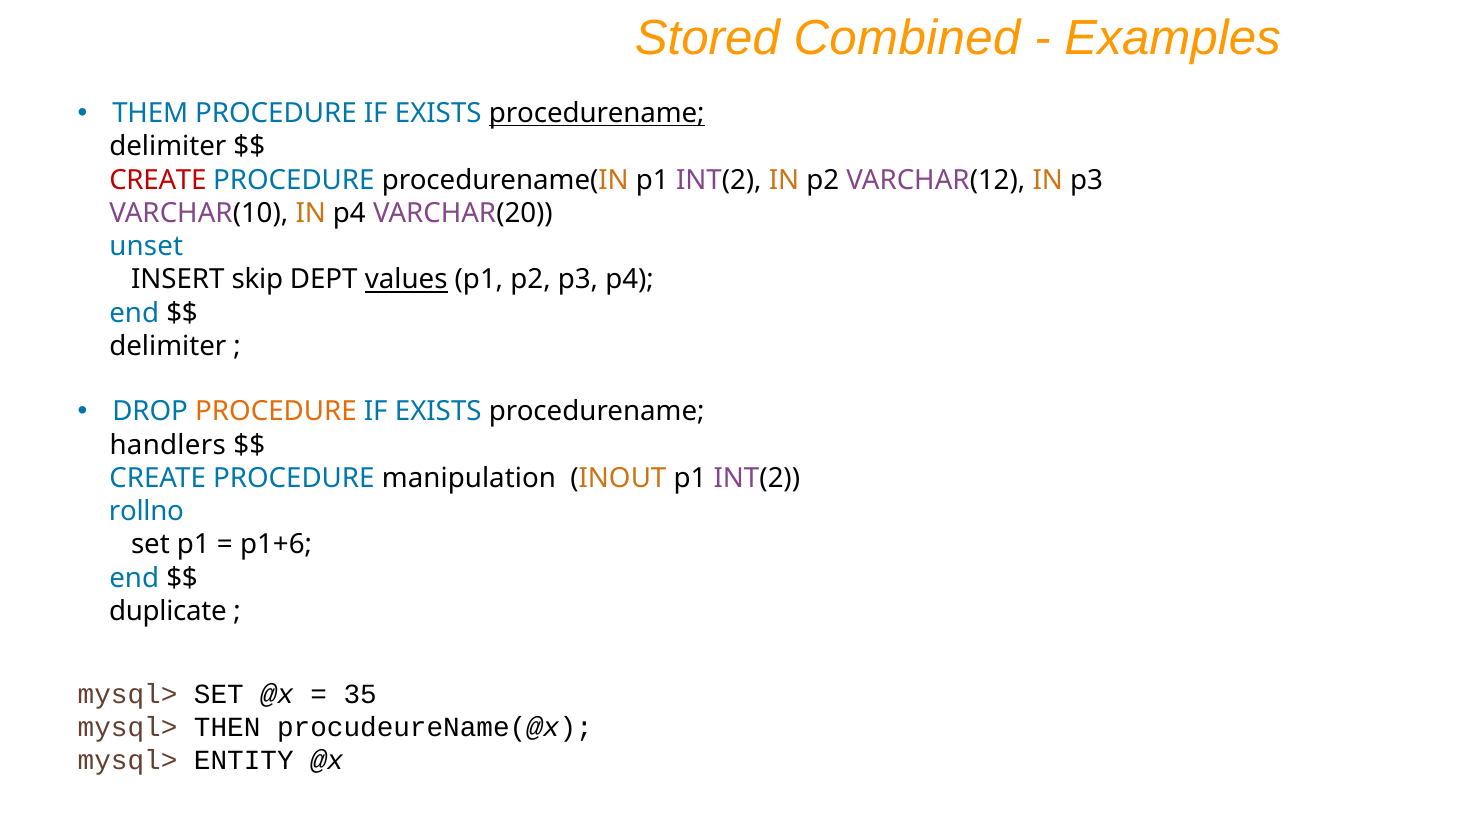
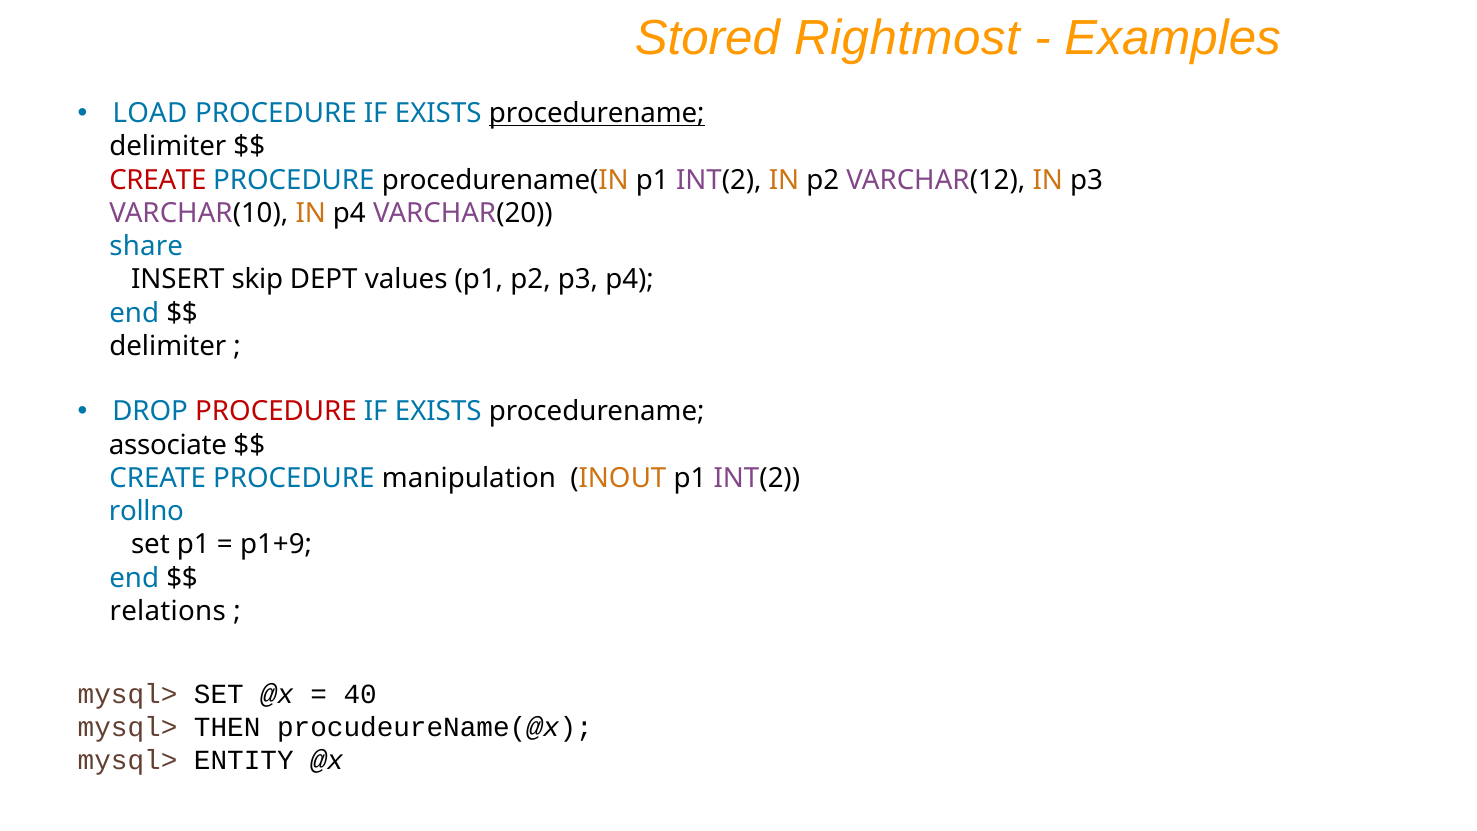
Combined: Combined -> Rightmost
THEM: THEM -> LOAD
unset: unset -> share
values underline: present -> none
PROCEDURE at (276, 412) colour: orange -> red
handlers: handlers -> associate
p1+6: p1+6 -> p1+9
duplicate: duplicate -> relations
35: 35 -> 40
